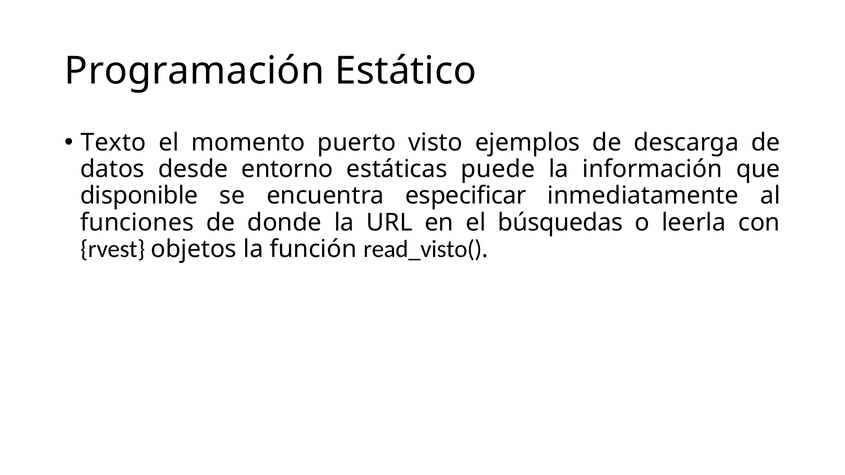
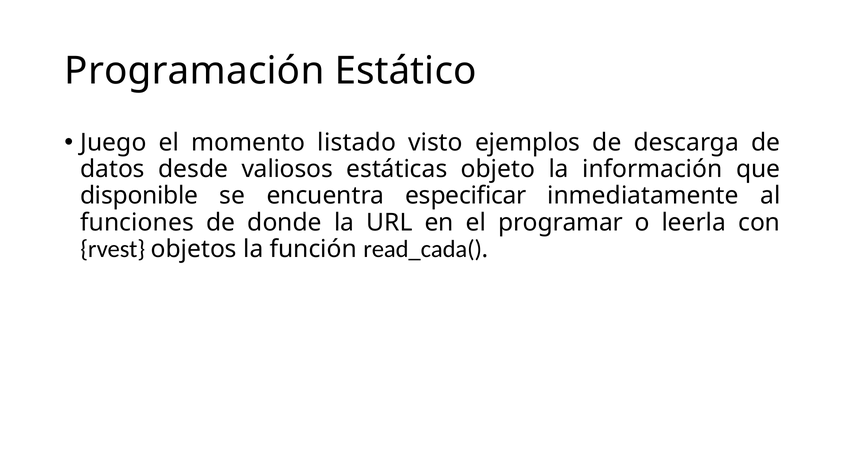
Texto: Texto -> Juego
puerto: puerto -> listado
entorno: entorno -> valiosos
puede: puede -> objeto
búsquedas: búsquedas -> programar
read_visto(: read_visto( -> read_cada(
